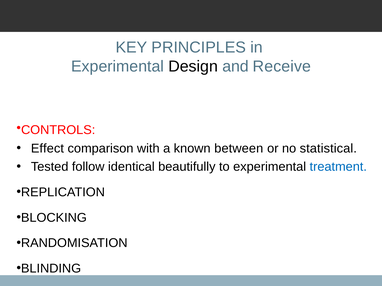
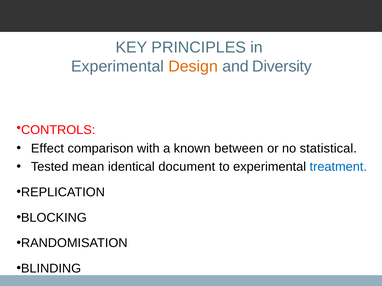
Design colour: black -> orange
Receive: Receive -> Diversity
follow: follow -> mean
beautifully: beautifully -> document
